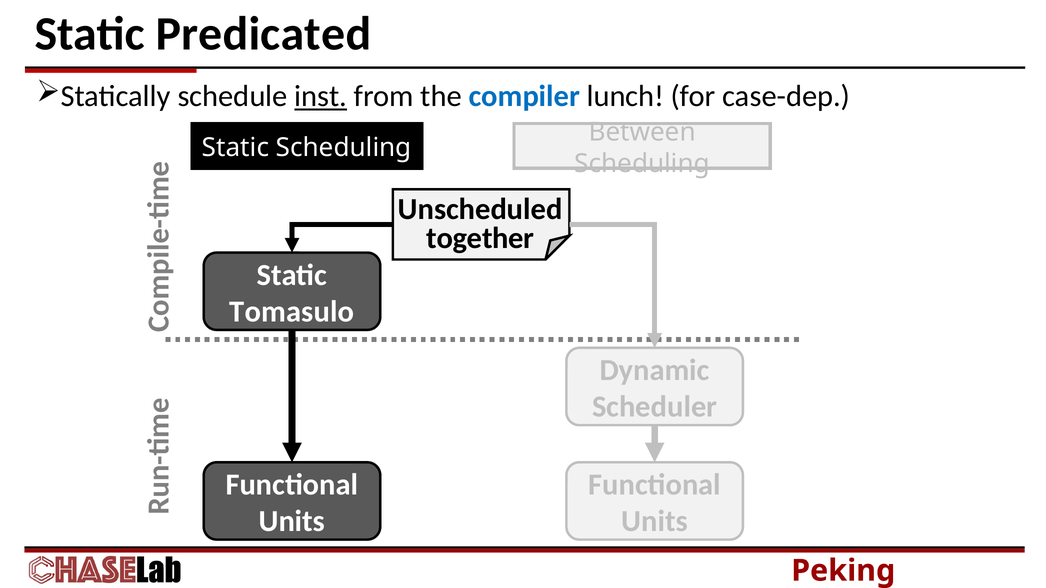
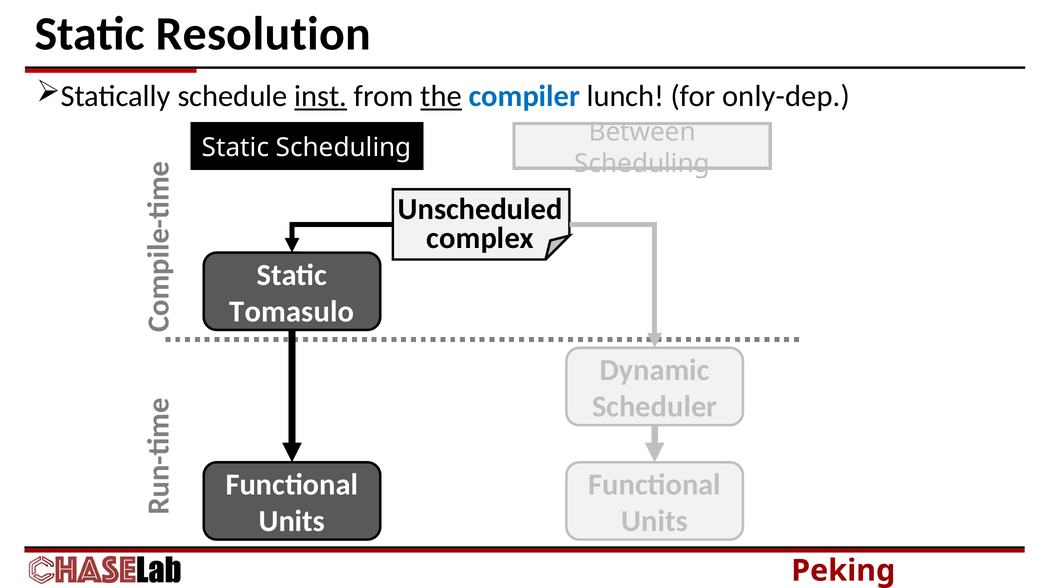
Predicated: Predicated -> Resolution
the underline: none -> present
case-dep: case-dep -> only-dep
together: together -> complex
